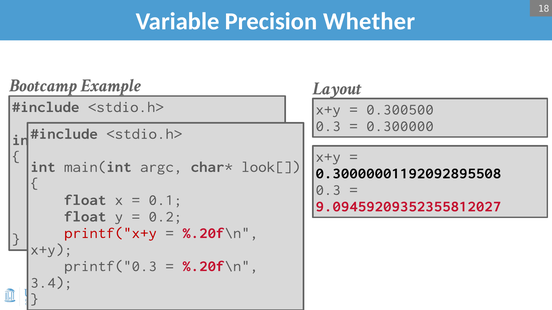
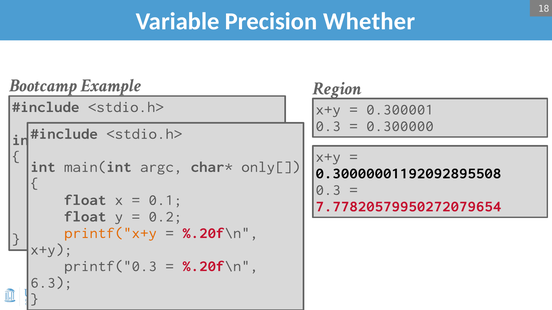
Layout: Layout -> Region
0.300500: 0.300500 -> 0.300001
look[: look[ -> only[
9.09459209352355812027: 9.09459209352355812027 -> 7.77820579950272079654
printf("x+y at (111, 233) colour: red -> orange
3.4: 3.4 -> 6.3
